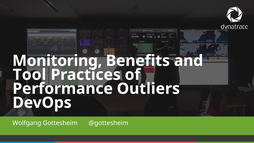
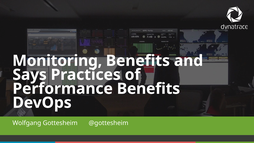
Tool: Tool -> Says
Performance Outliers: Outliers -> Benefits
